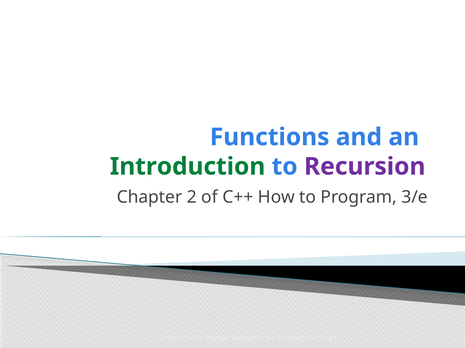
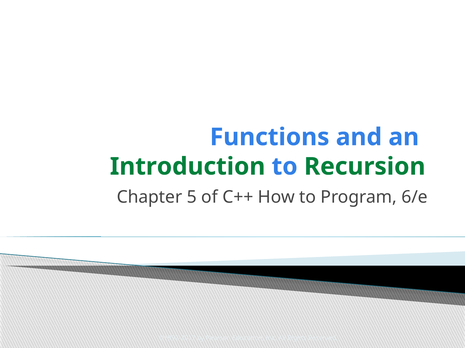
Recursion colour: purple -> green
2: 2 -> 5
3/e: 3/e -> 6/e
